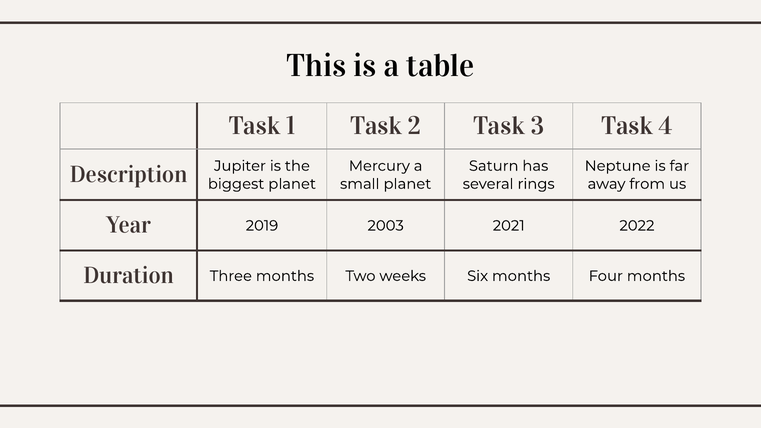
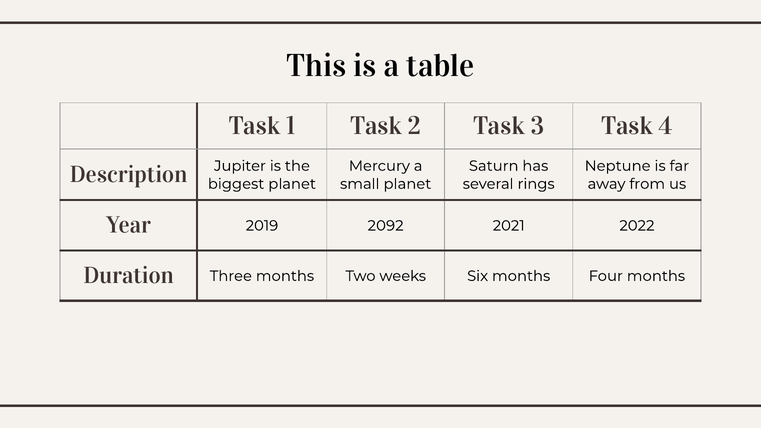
2003: 2003 -> 2092
